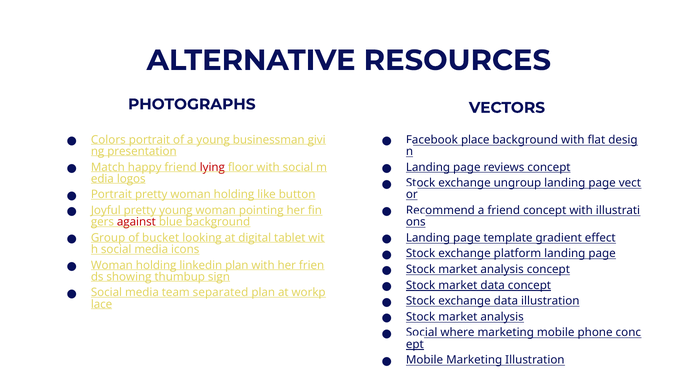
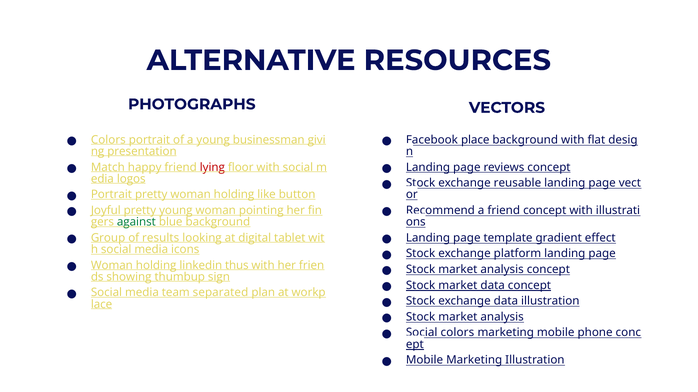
ungroup: ungroup -> reusable
against colour: red -> green
bucket: bucket -> results
linkedin plan: plan -> thus
where at (457, 333): where -> colors
